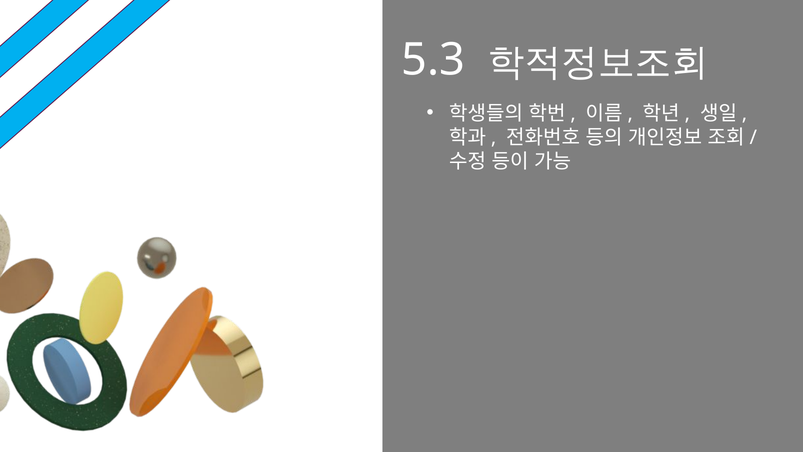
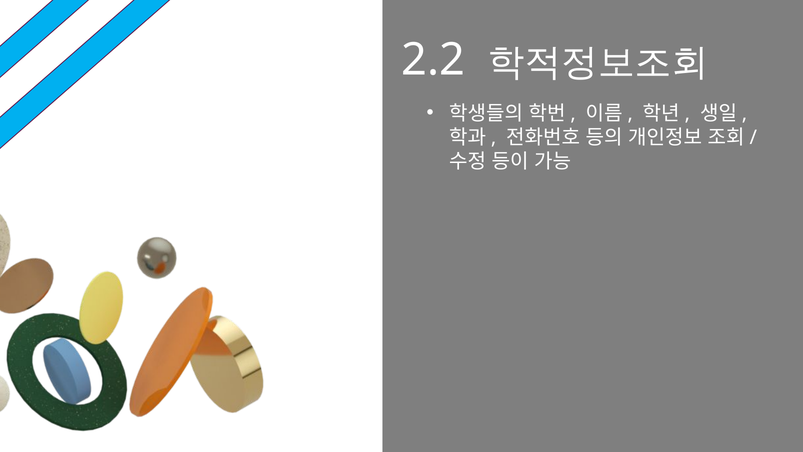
5.3: 5.3 -> 2.2
